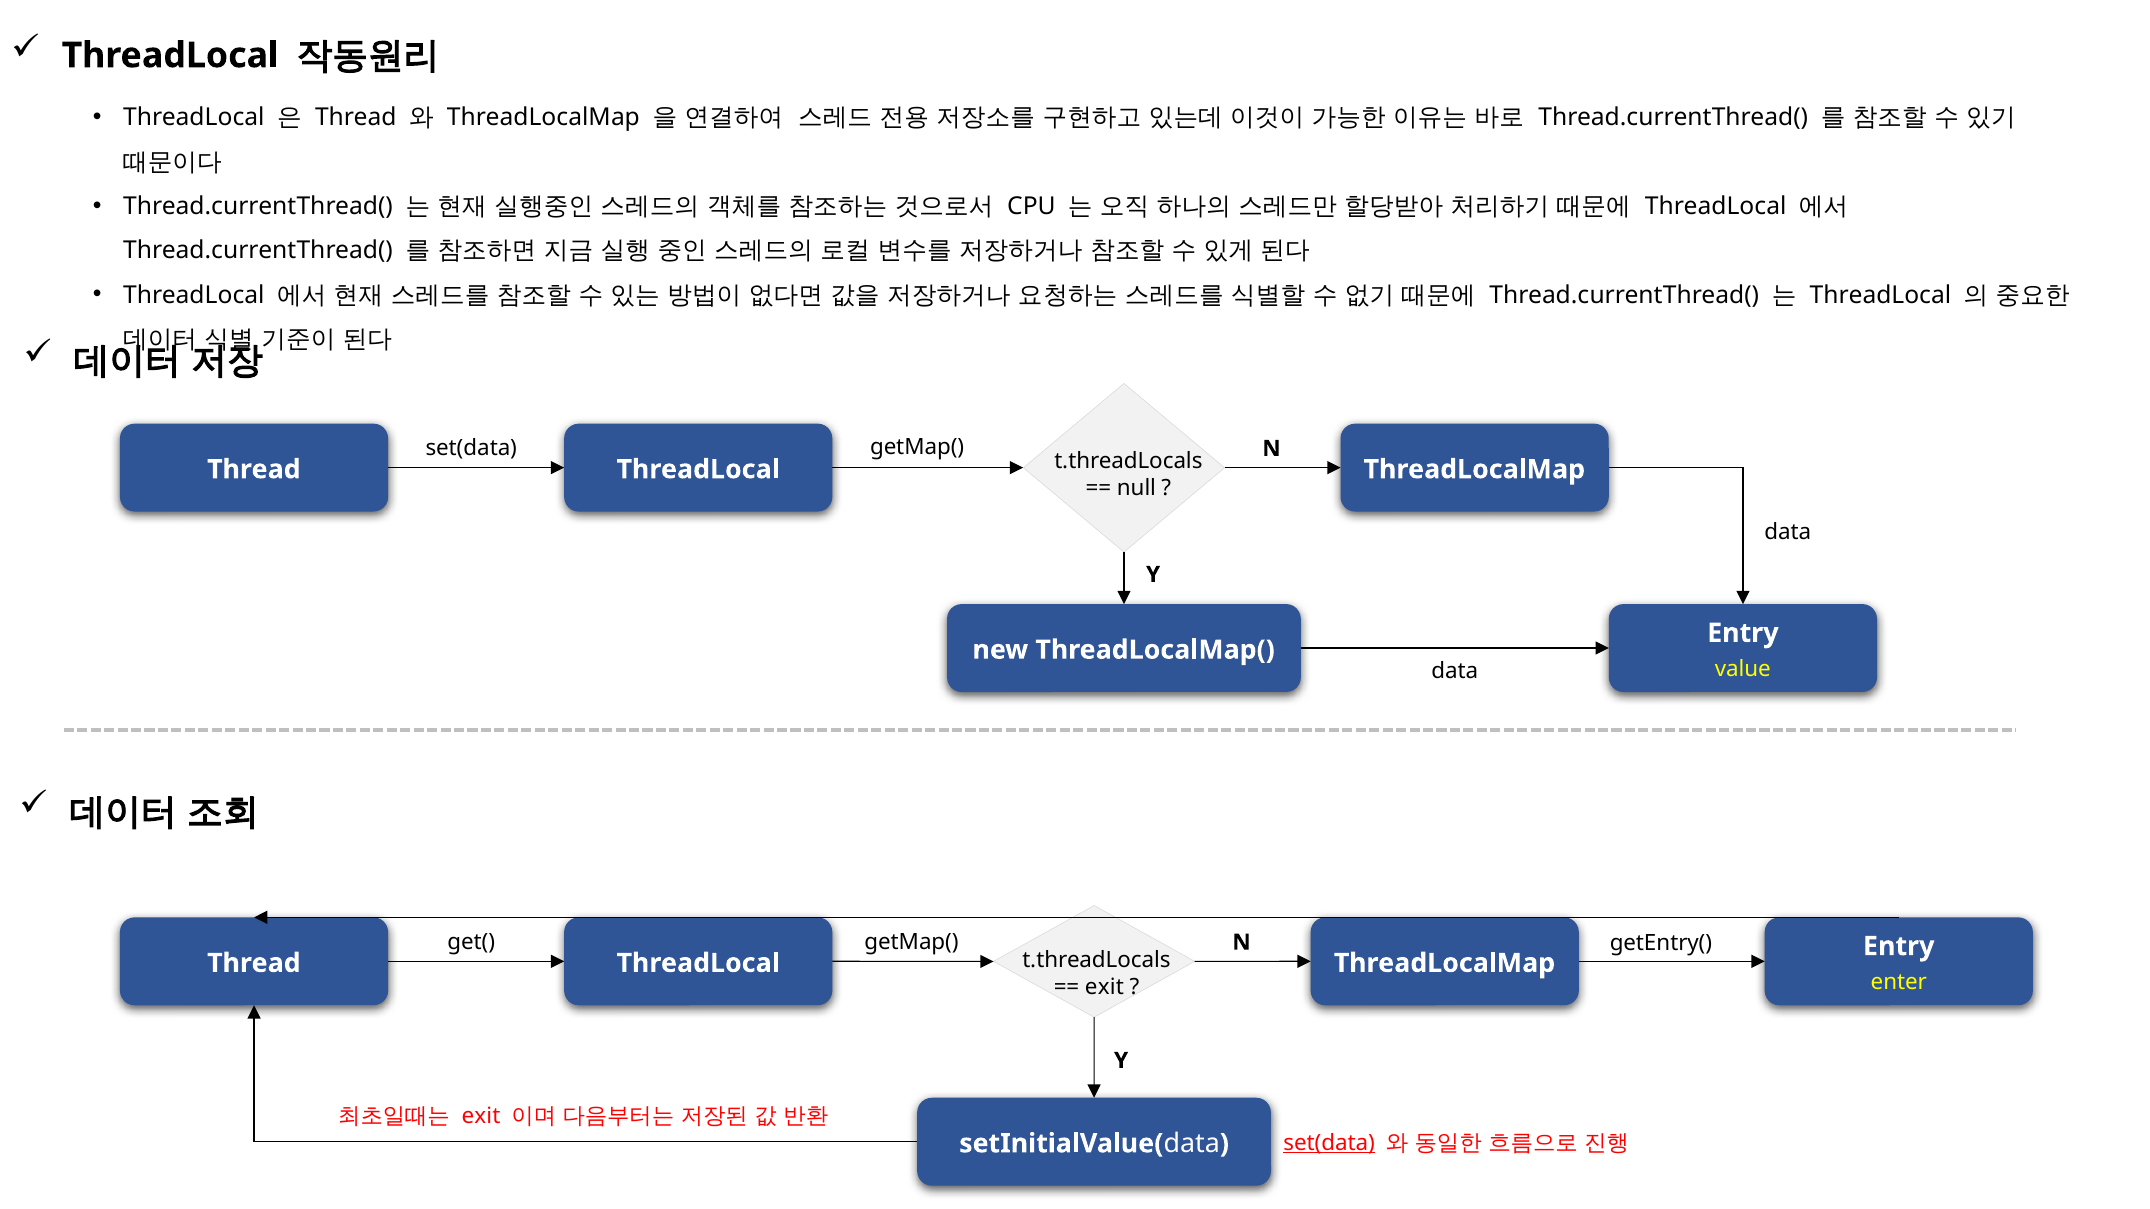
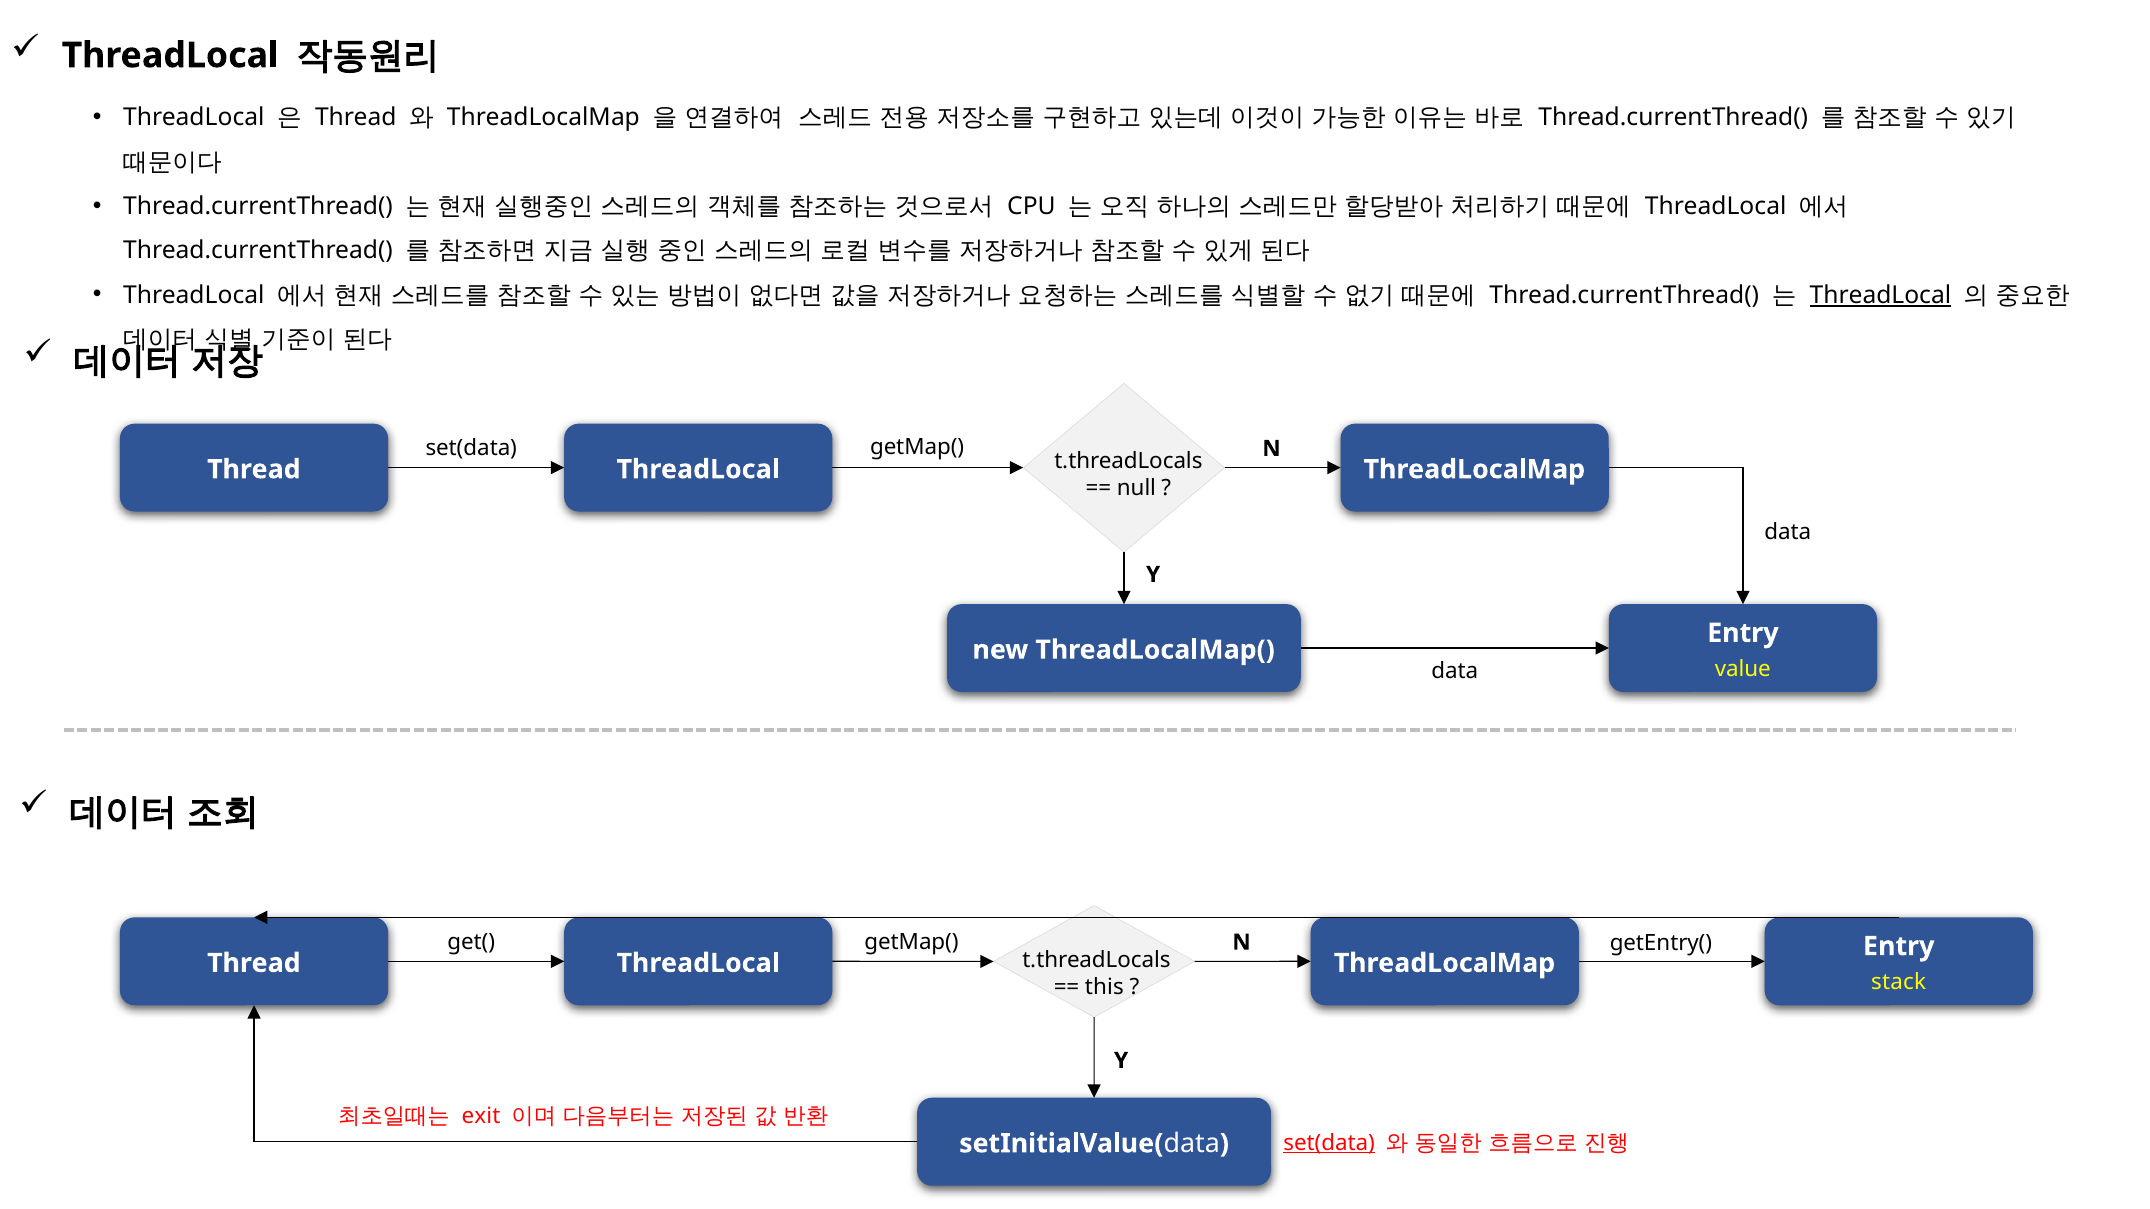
ThreadLocal at (1880, 295) underline: none -> present
enter: enter -> stack
exit at (1104, 987): exit -> this
